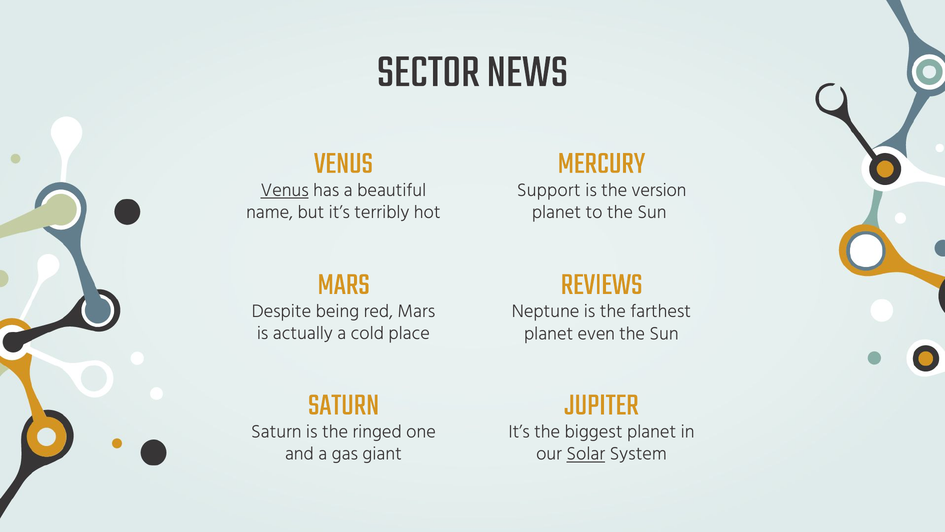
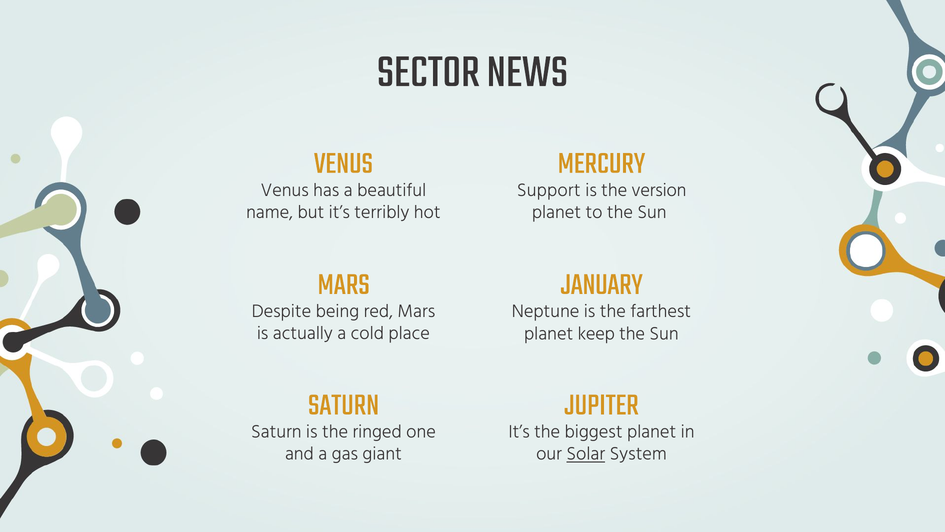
Venus at (285, 190) underline: present -> none
REVIEWS: REVIEWS -> JANUARY
even: even -> keep
